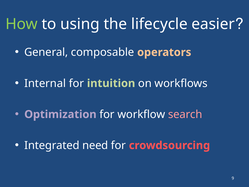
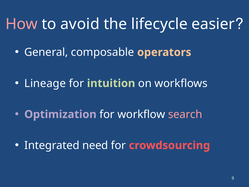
How colour: light green -> pink
using: using -> avoid
Internal: Internal -> Lineage
